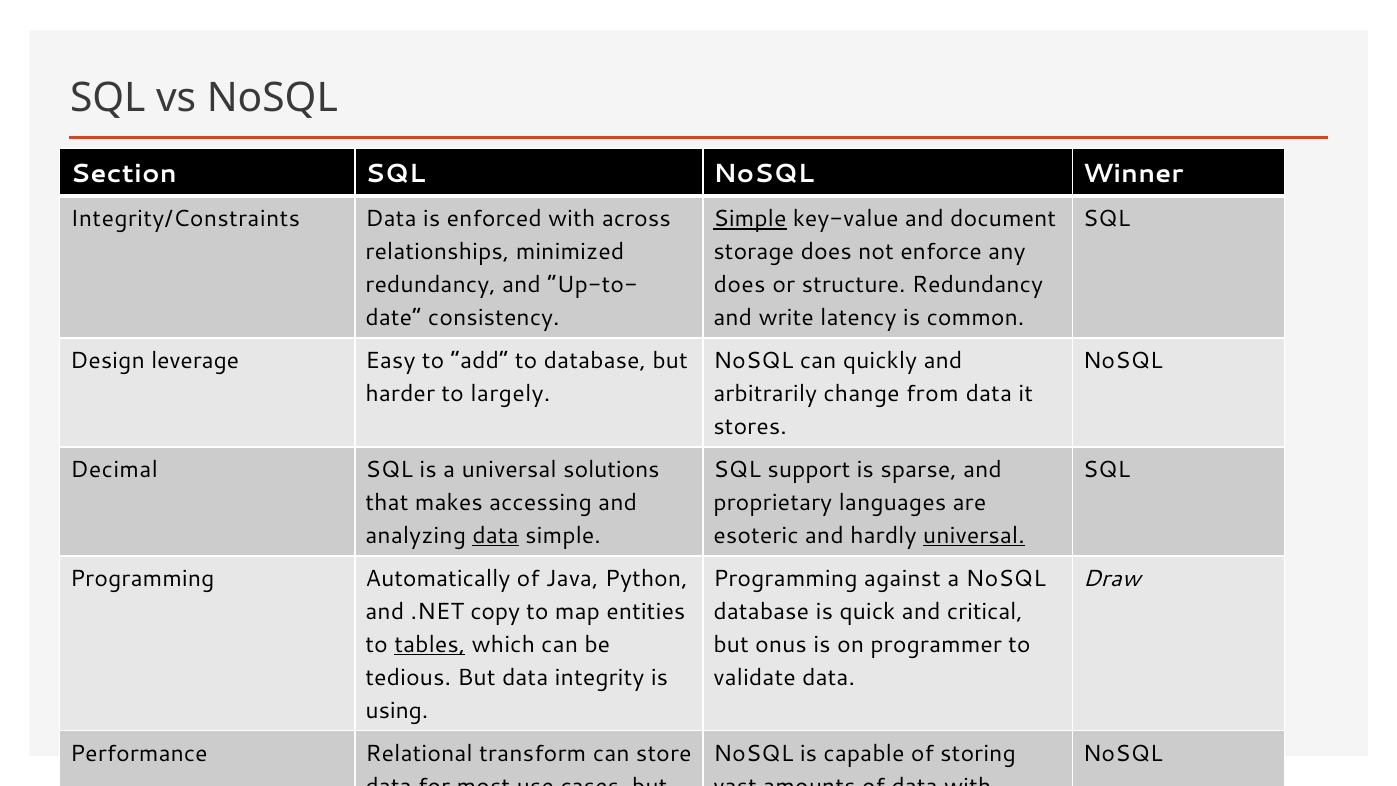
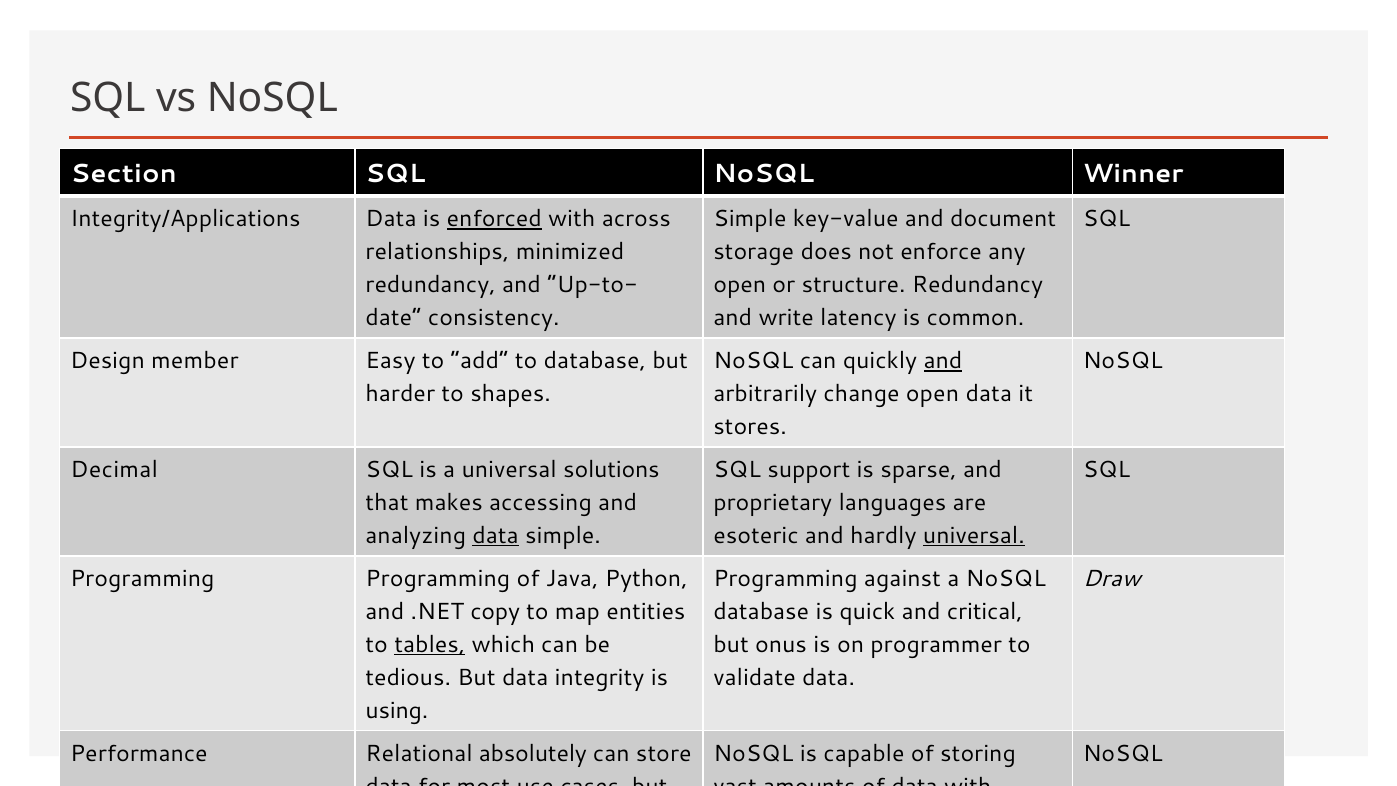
Integrity/Constraints: Integrity/Constraints -> Integrity/Applications
enforced underline: none -> present
Simple at (750, 219) underline: present -> none
does at (740, 285): does -> open
leverage: leverage -> member
and at (943, 361) underline: none -> present
largely: largely -> shapes
change from: from -> open
Programming Automatically: Automatically -> Programming
transform: transform -> absolutely
